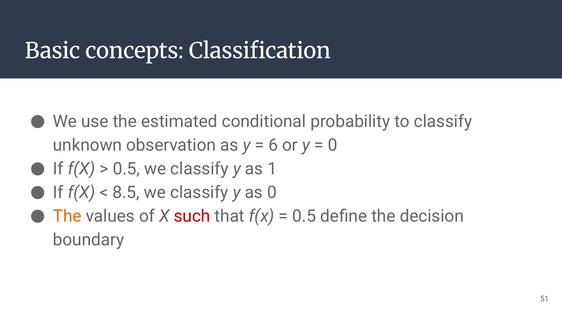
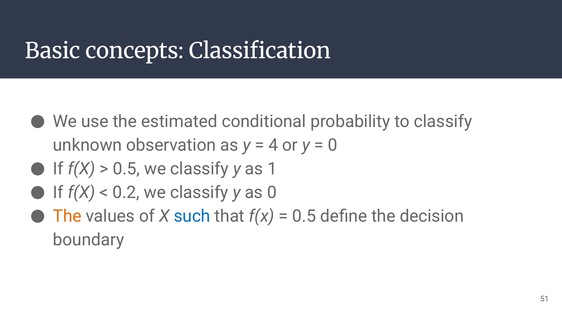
6: 6 -> 4
8.5: 8.5 -> 0.2
such colour: red -> blue
